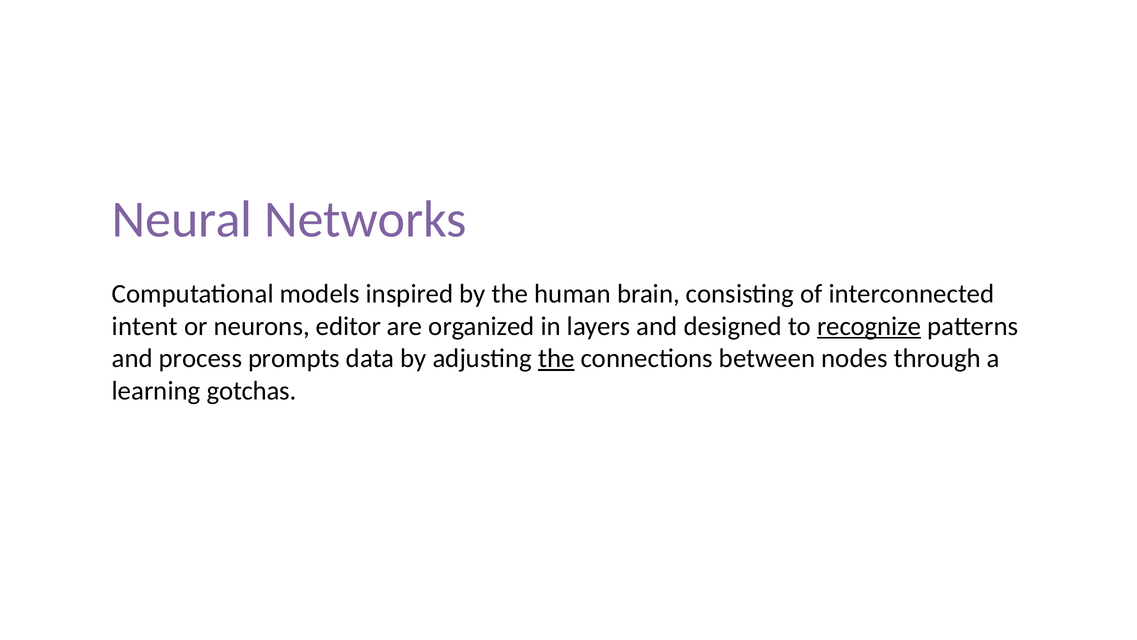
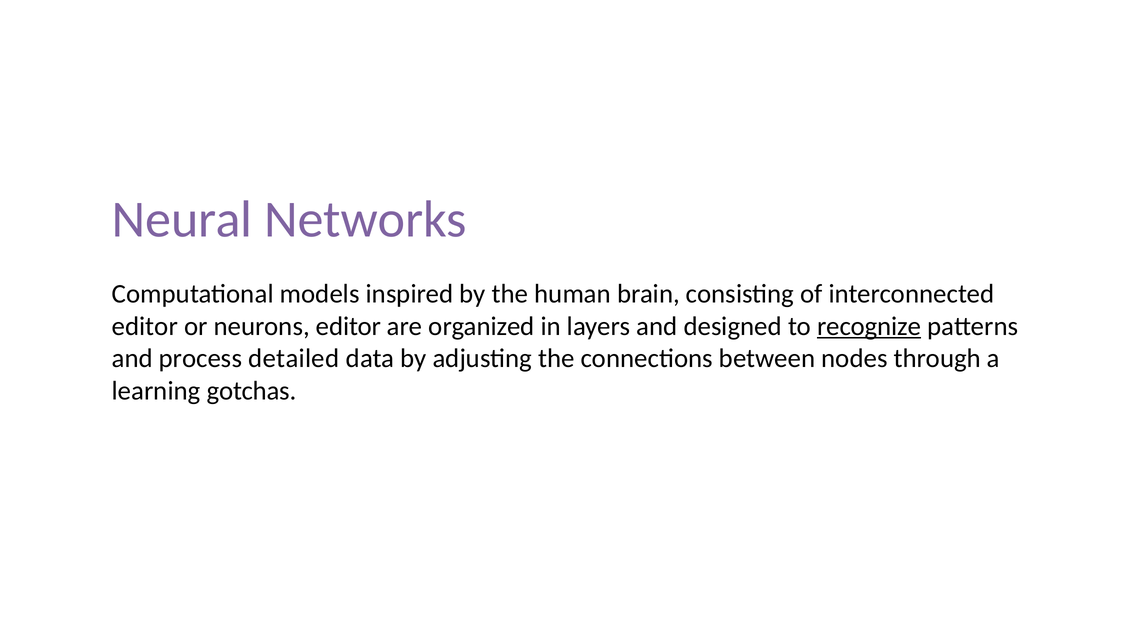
intent at (145, 326): intent -> editor
prompts: prompts -> detailed
the at (556, 358) underline: present -> none
